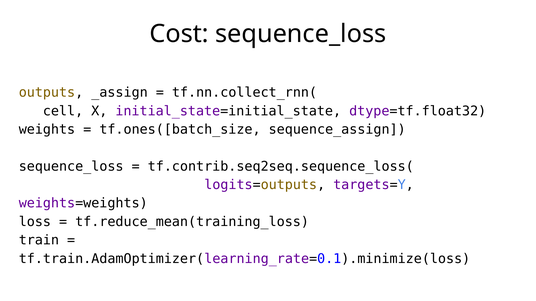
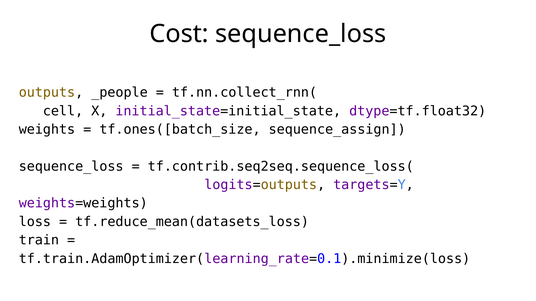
_assign: _assign -> _people
tf.reduce_mean(training_loss: tf.reduce_mean(training_loss -> tf.reduce_mean(datasets_loss
